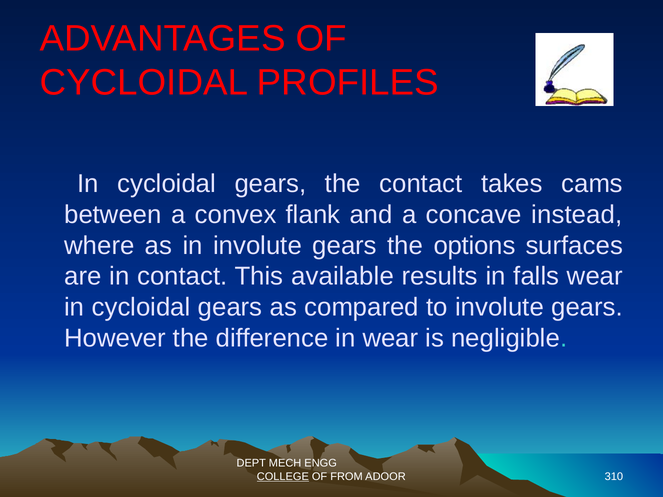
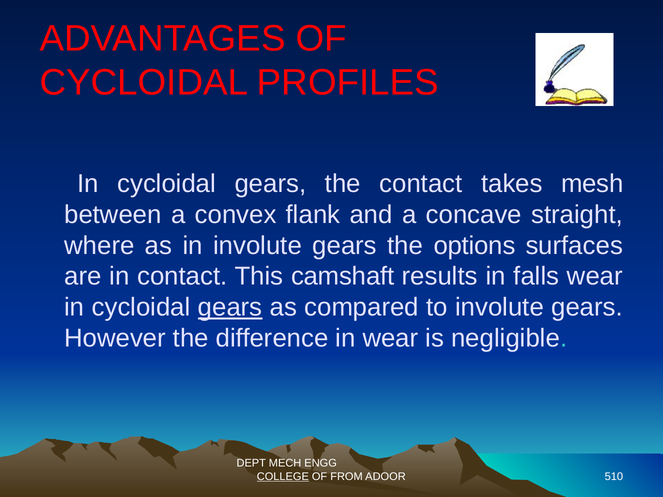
cams: cams -> mesh
instead: instead -> straight
available: available -> camshaft
gears at (230, 308) underline: none -> present
310: 310 -> 510
